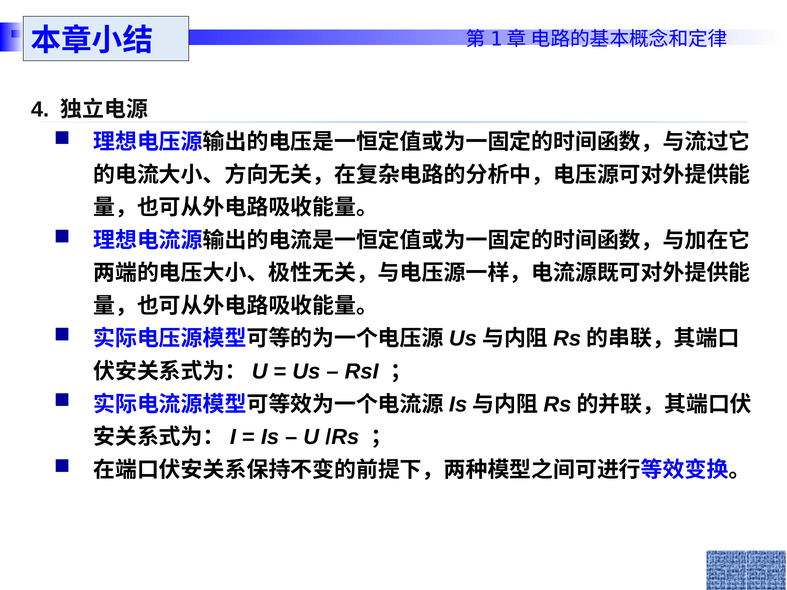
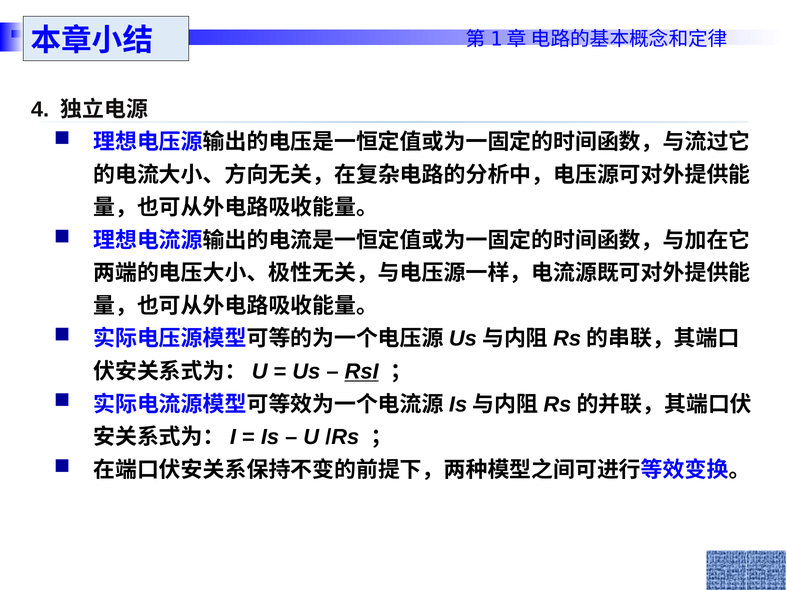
RsI underline: none -> present
